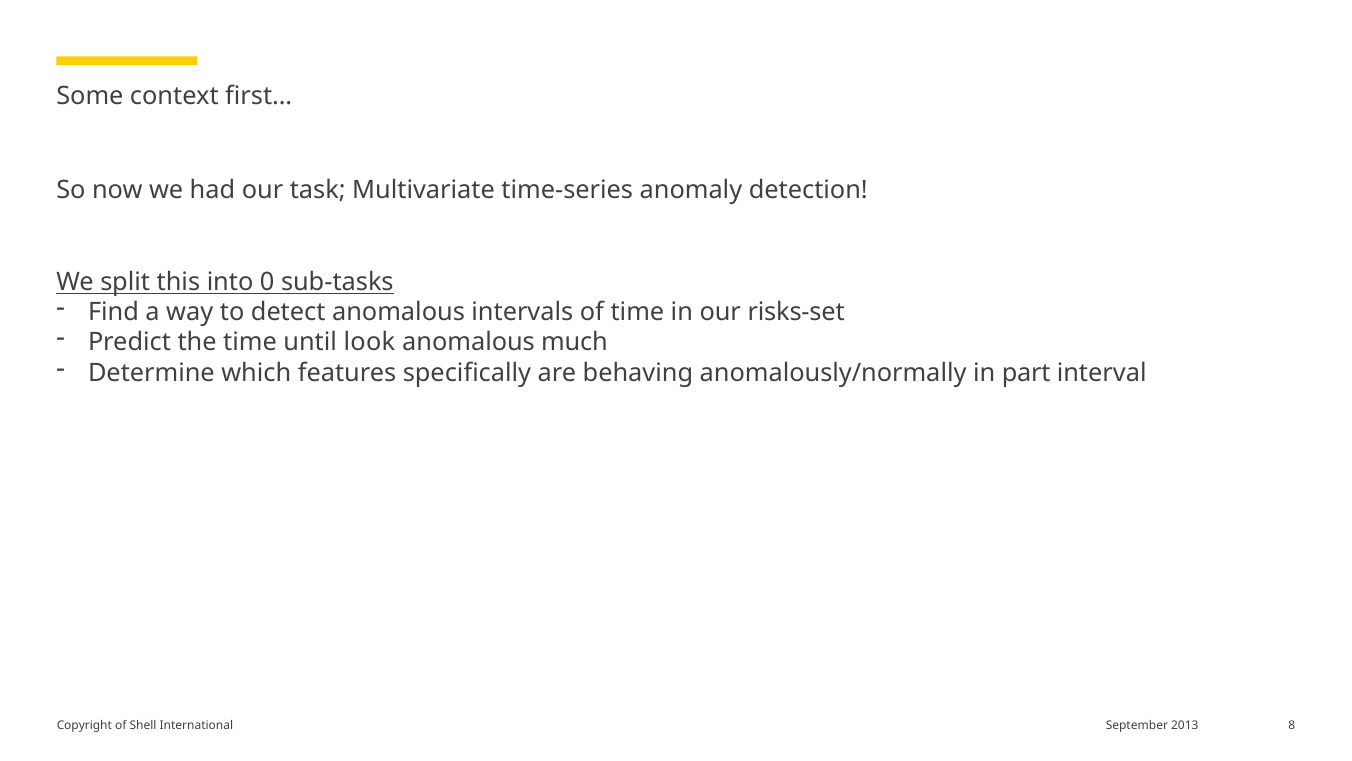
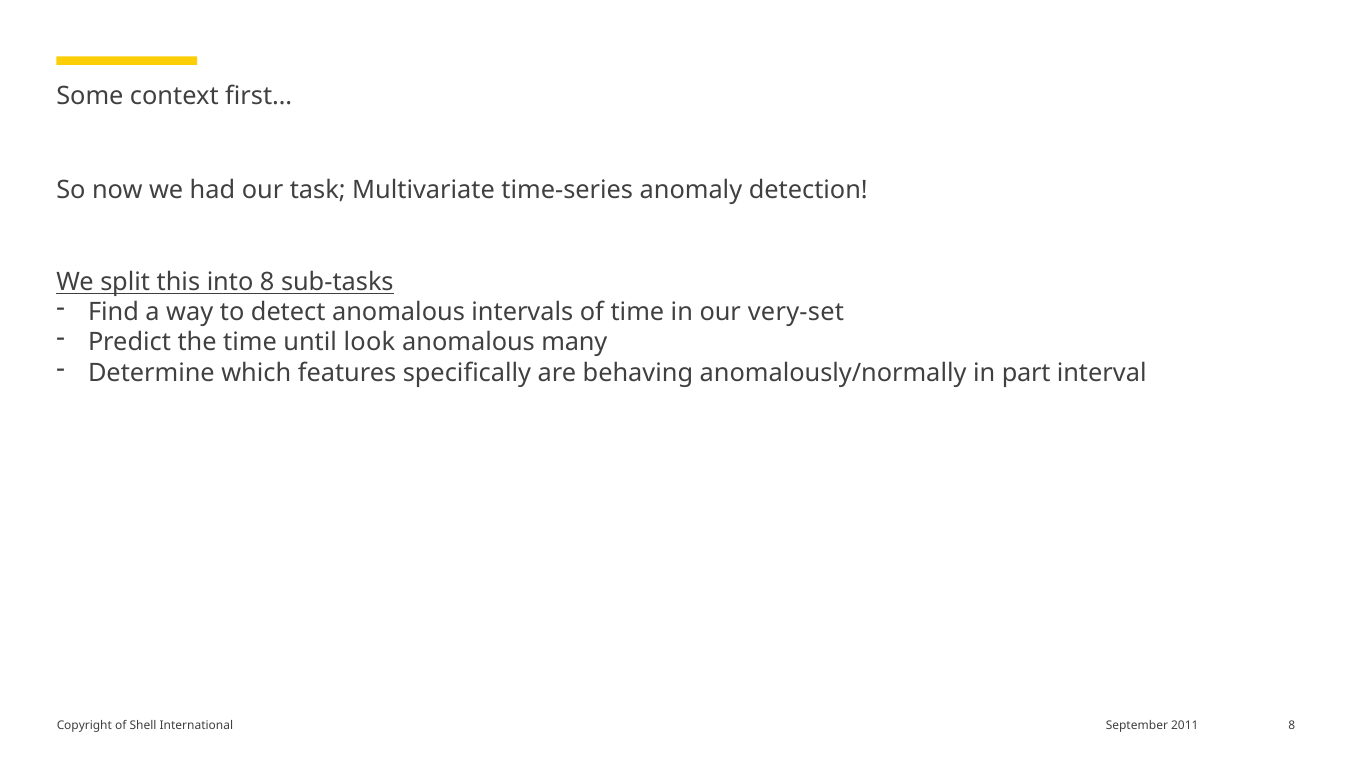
into 0: 0 -> 8
risks-set: risks-set -> very-set
much: much -> many
2013: 2013 -> 2011
